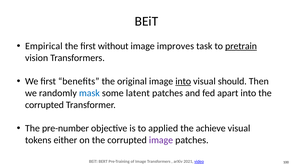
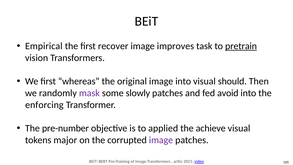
without: without -> recover
beneﬁts: beneﬁts -> whereas
into at (183, 81) underline: present -> none
mask colour: blue -> purple
latent: latent -> slowly
apart: apart -> avoid
corrupted at (44, 105): corrupted -> enforcing
either: either -> major
